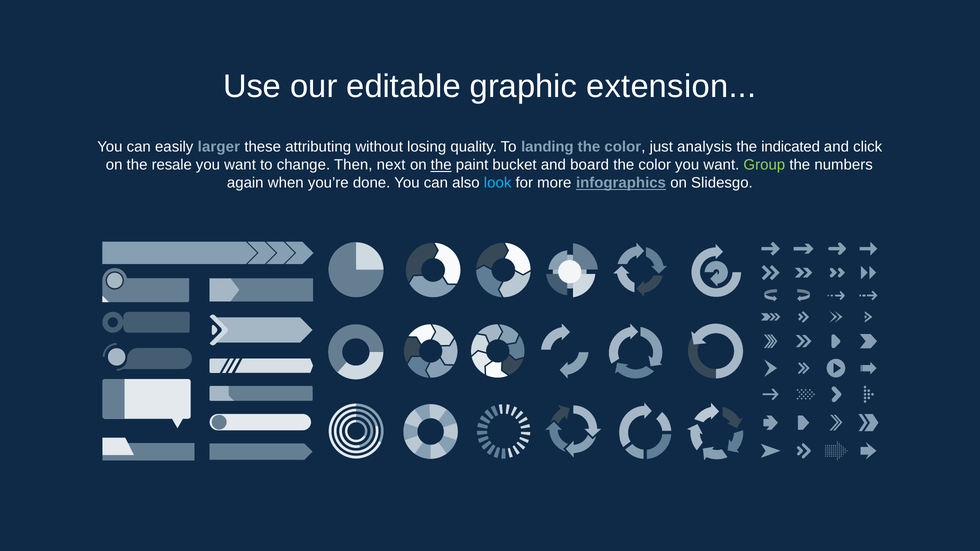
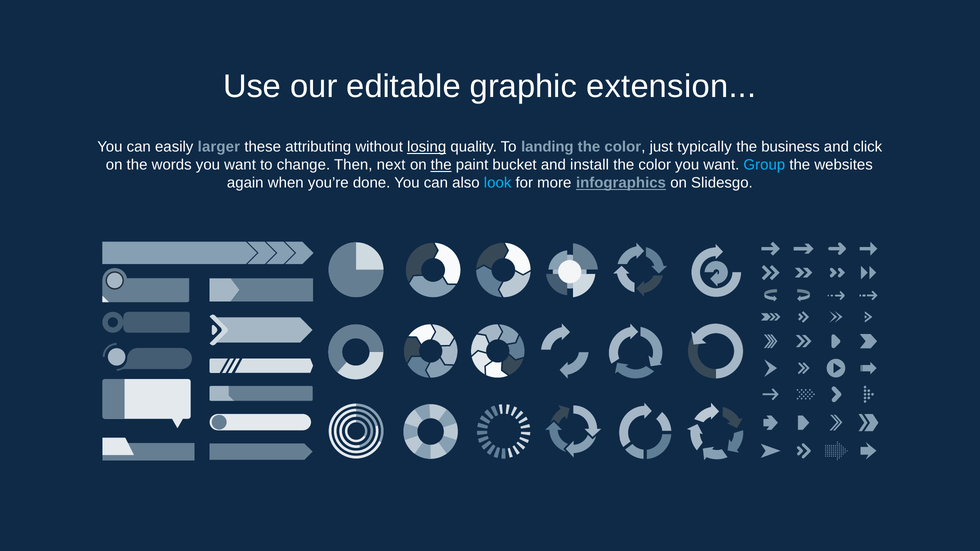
losing underline: none -> present
analysis: analysis -> typically
indicated: indicated -> business
resale: resale -> words
board: board -> install
Group colour: light green -> light blue
numbers: numbers -> websites
